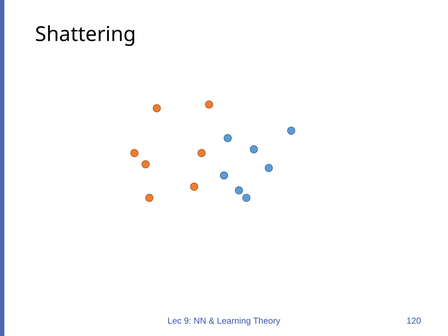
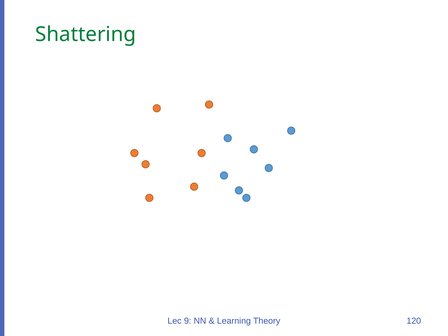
Shattering colour: black -> green
